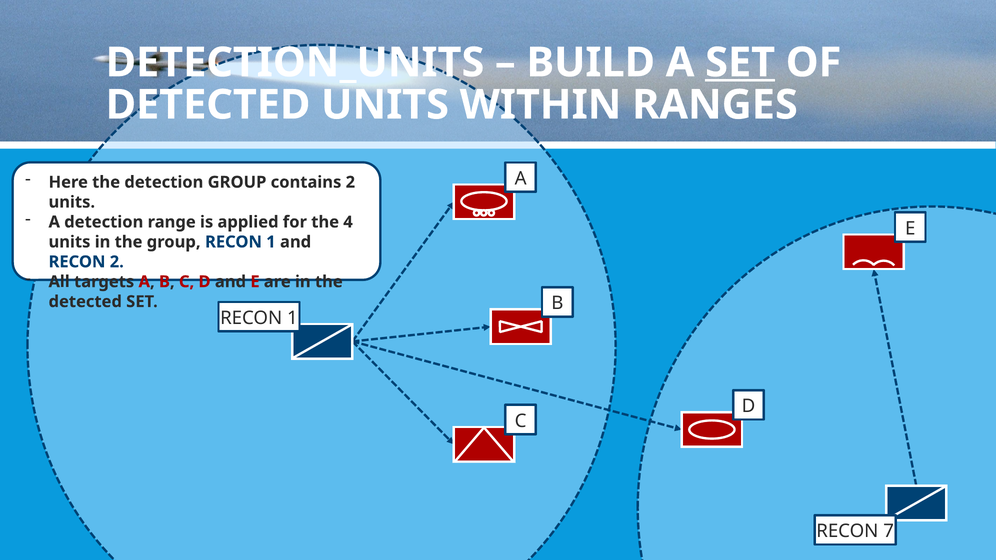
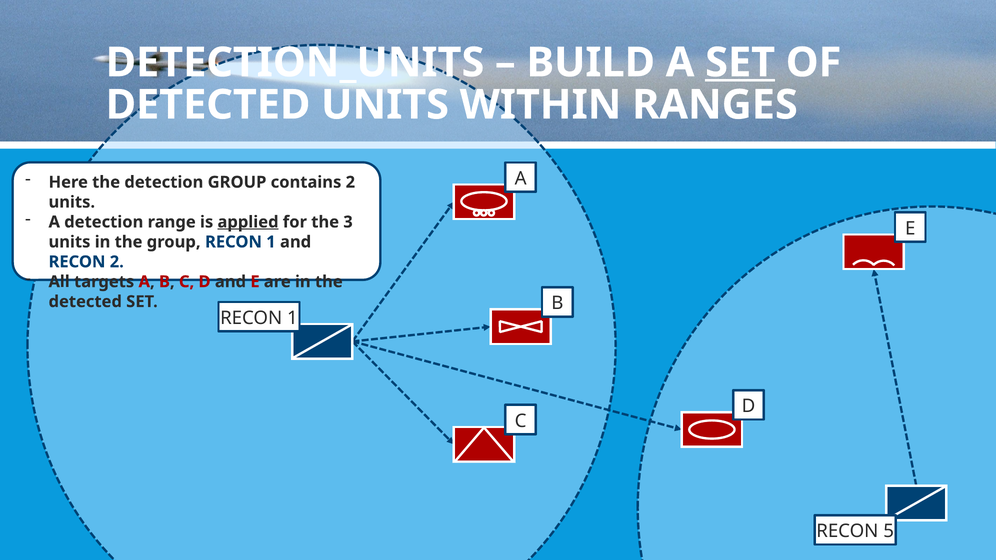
applied underline: none -> present
4: 4 -> 3
7: 7 -> 5
